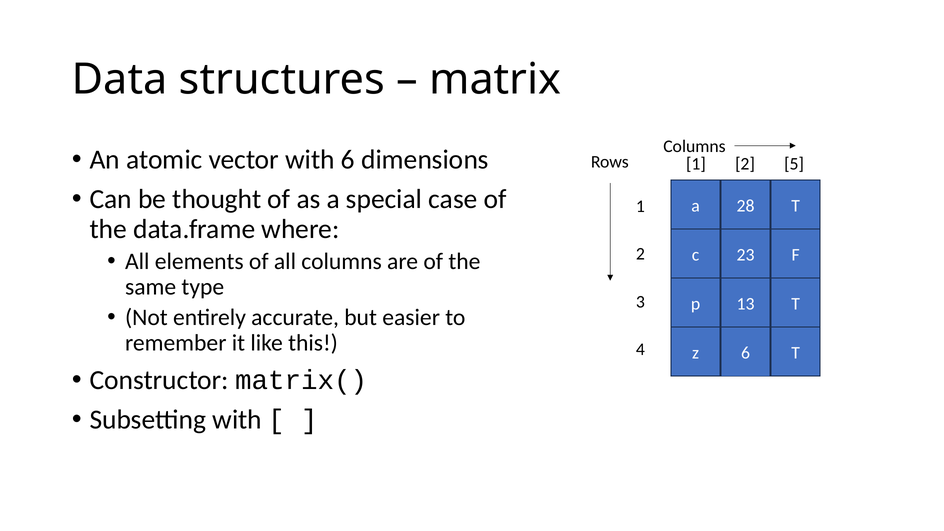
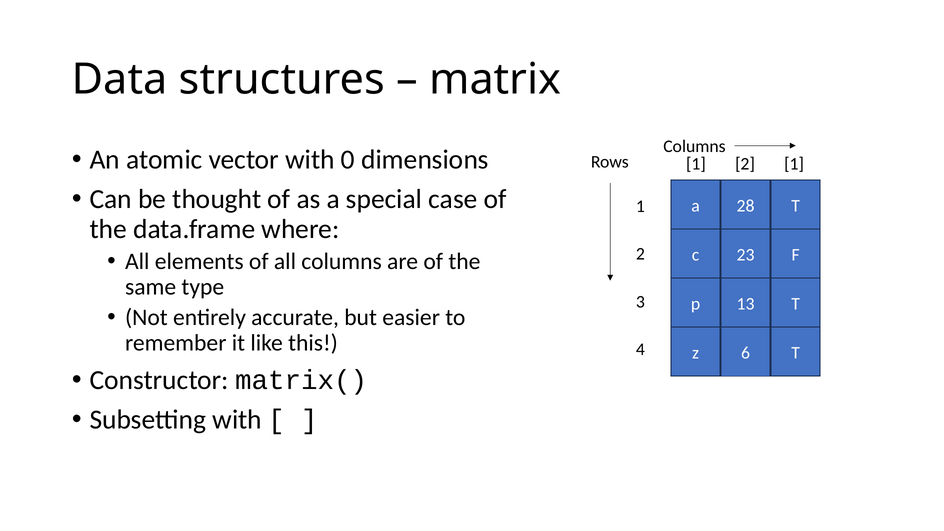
with 6: 6 -> 0
2 5: 5 -> 1
